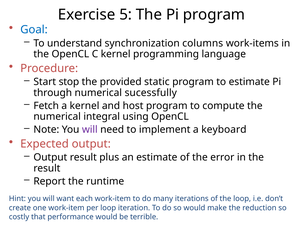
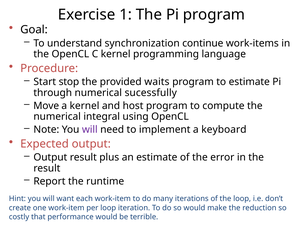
5: 5 -> 1
Goal colour: blue -> black
columns: columns -> continue
static: static -> waits
Fetch: Fetch -> Move
